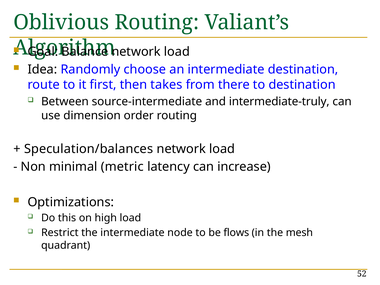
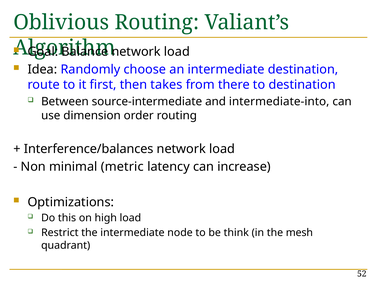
intermediate-truly: intermediate-truly -> intermediate-into
Speculation/balances: Speculation/balances -> Interference/balances
flows: flows -> think
